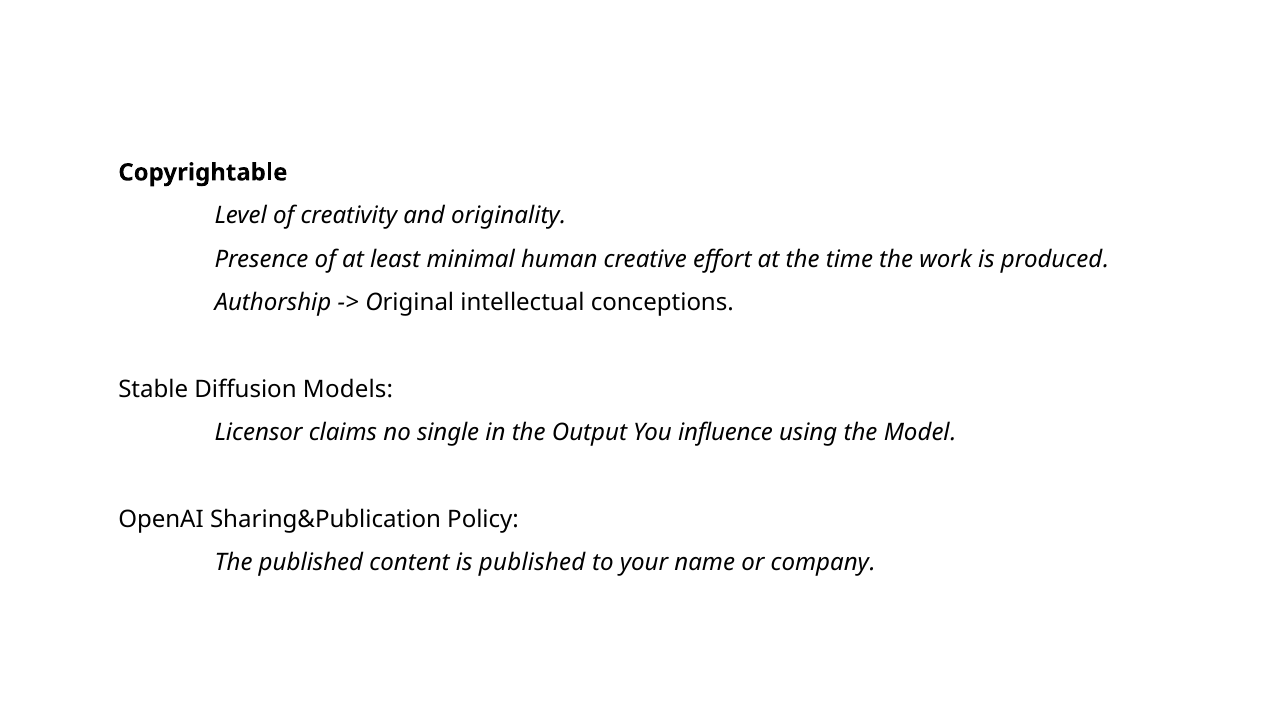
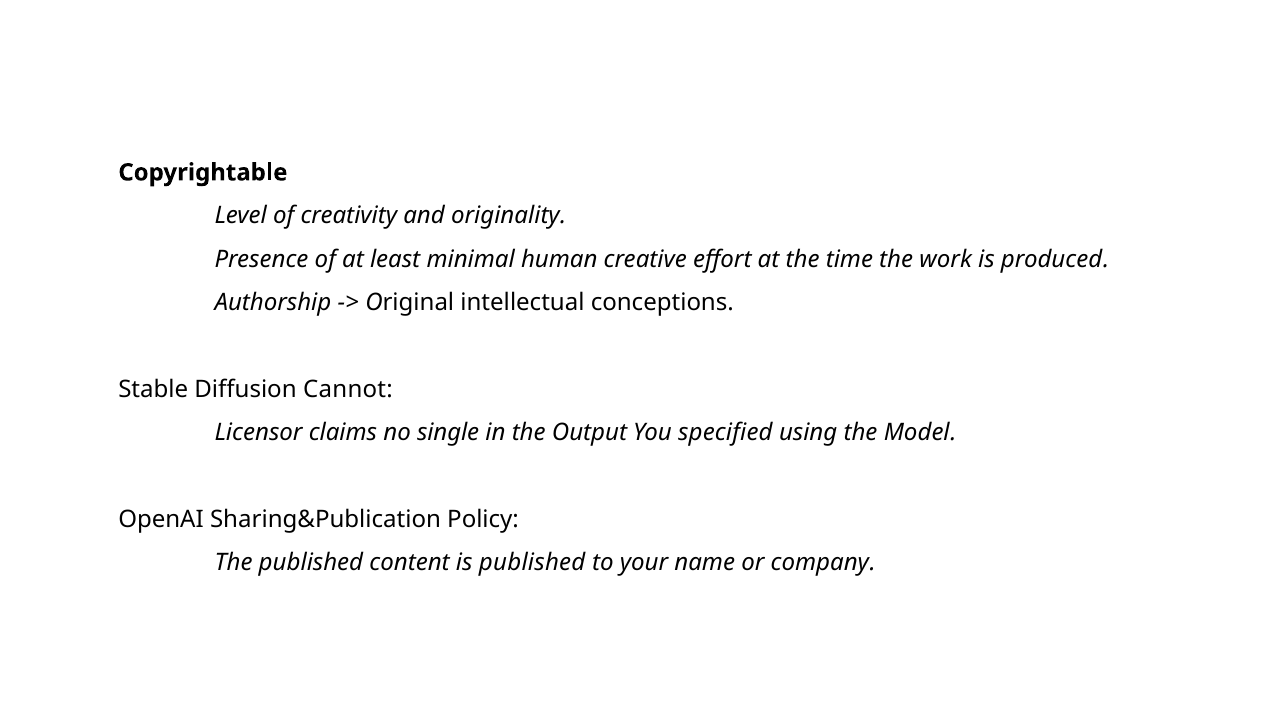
Models: Models -> Cannot
influence: influence -> specified
